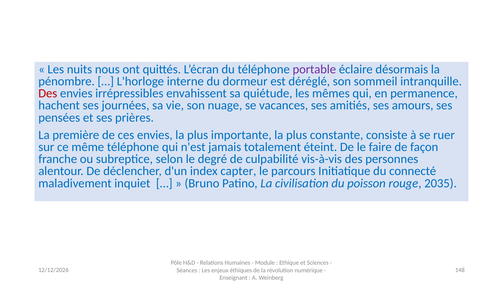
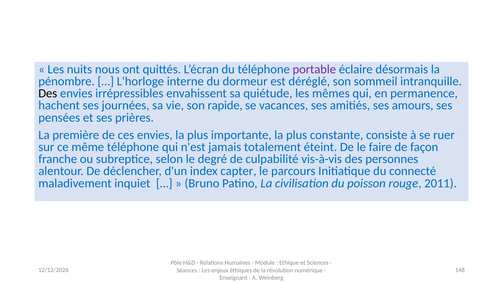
Des at (48, 93) colour: red -> black
nuage: nuage -> rapide
2035: 2035 -> 2011
